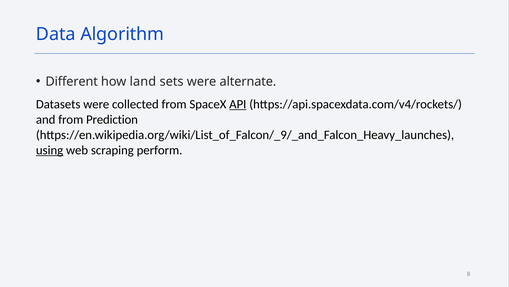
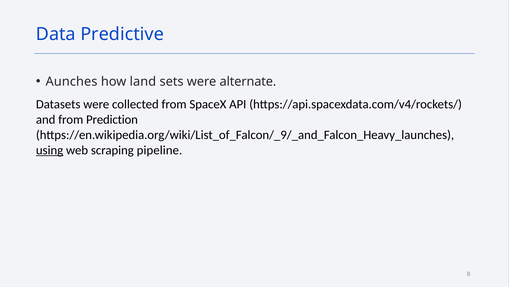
Algorithm: Algorithm -> Predictive
Different: Different -> Aunches
API underline: present -> none
perform: perform -> pipeline
